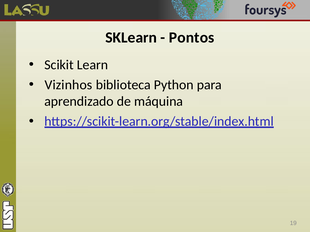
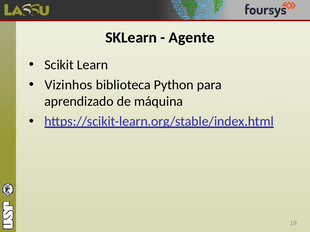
Pontos: Pontos -> Agente
